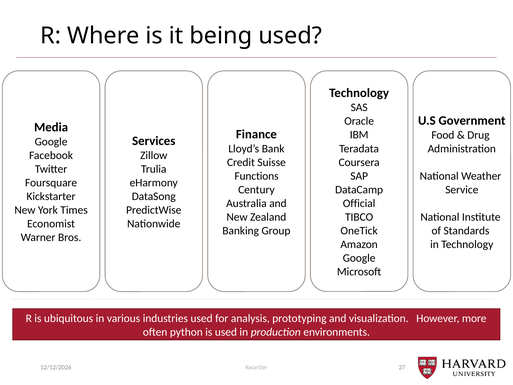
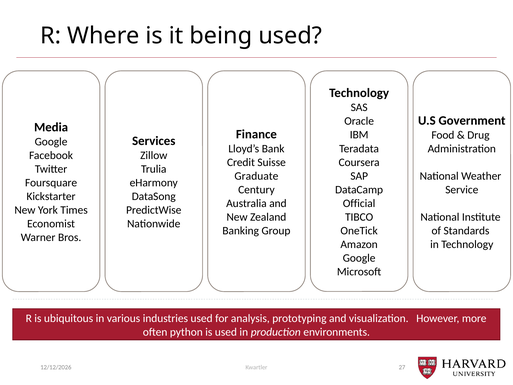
Functions: Functions -> Graduate
